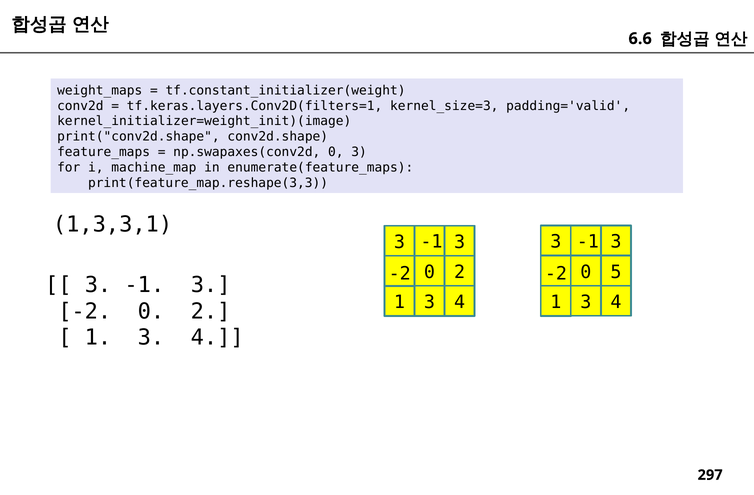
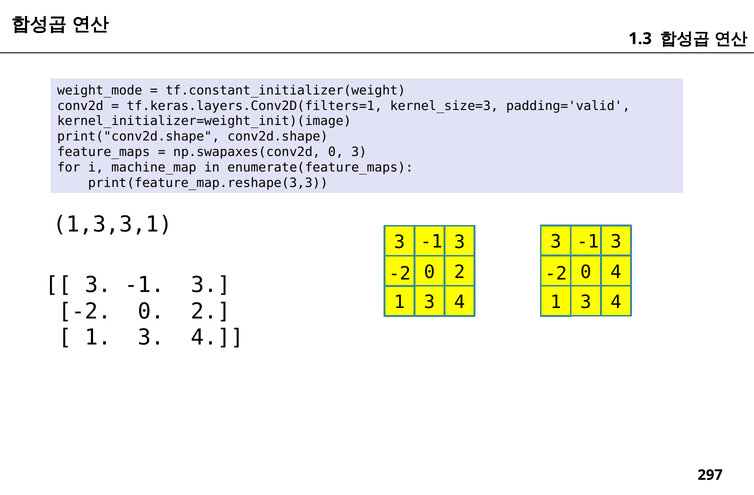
6.6: 6.6 -> 1.3
weight_maps: weight_maps -> weight_mode
0 5: 5 -> 4
